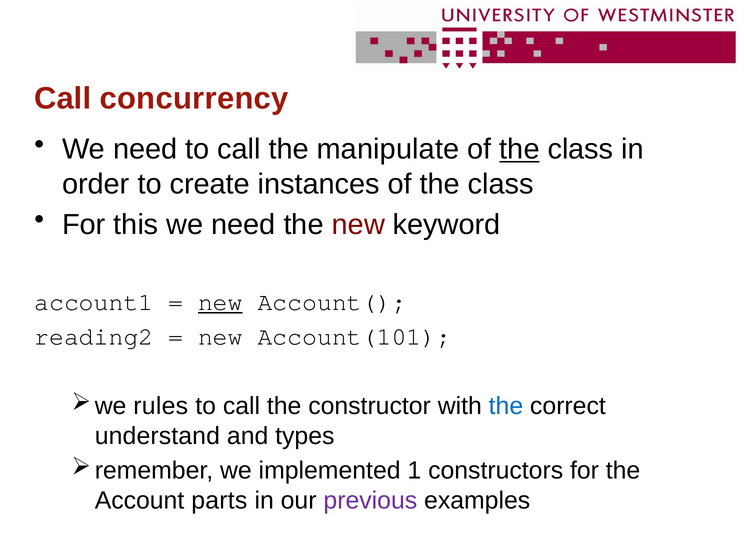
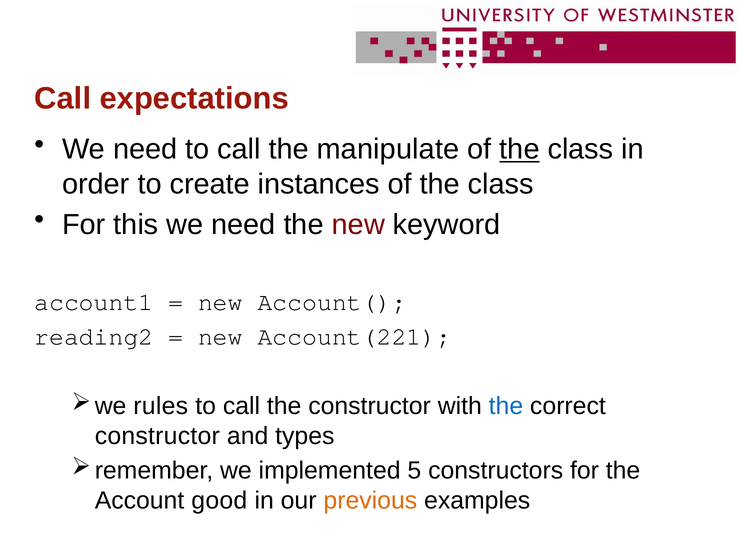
concurrency: concurrency -> expectations
new at (220, 302) underline: present -> none
Account(101: Account(101 -> Account(221
understand at (157, 436): understand -> constructor
1: 1 -> 5
parts: parts -> good
previous colour: purple -> orange
